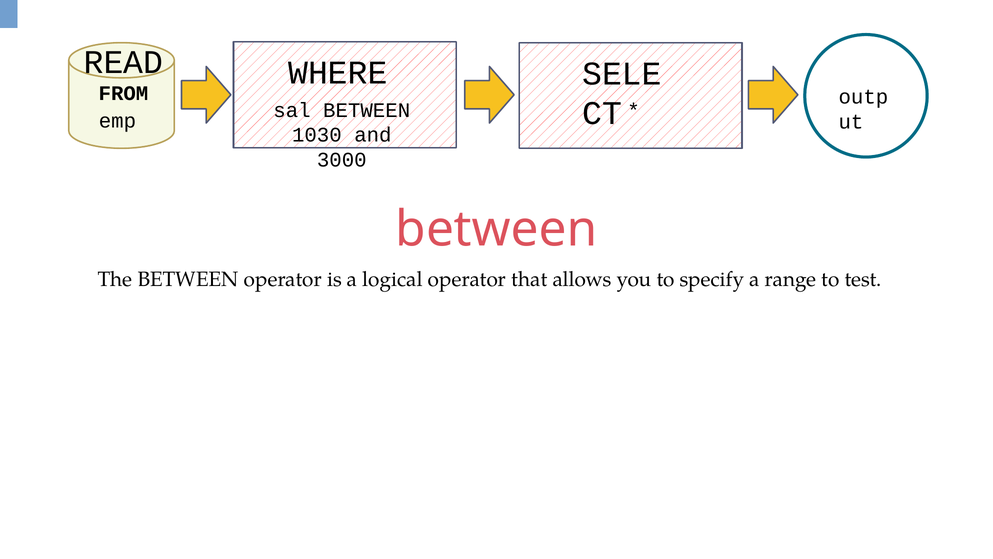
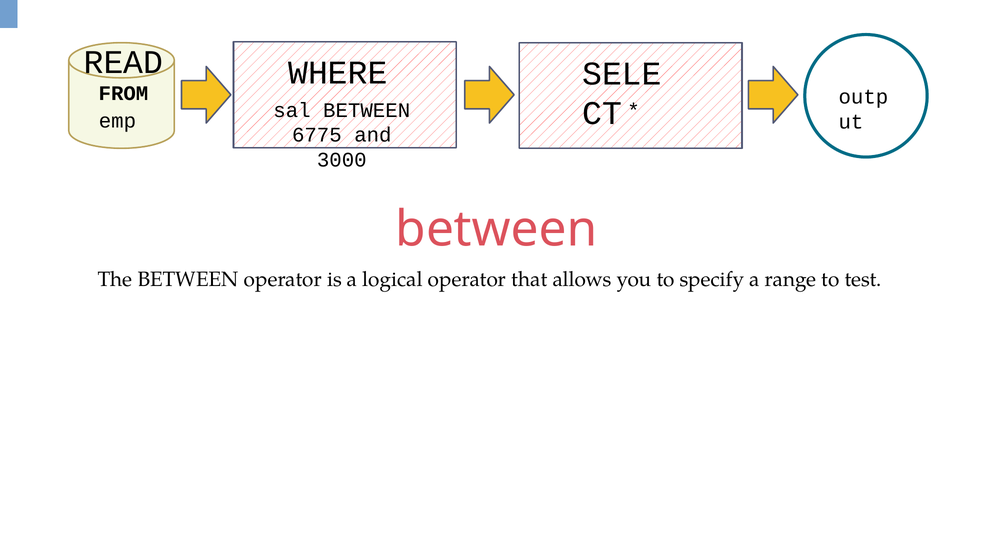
1030: 1030 -> 6775
